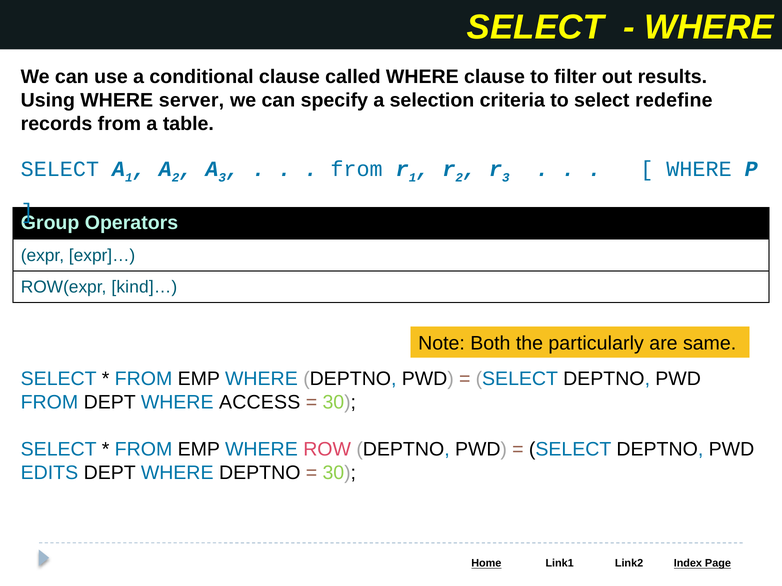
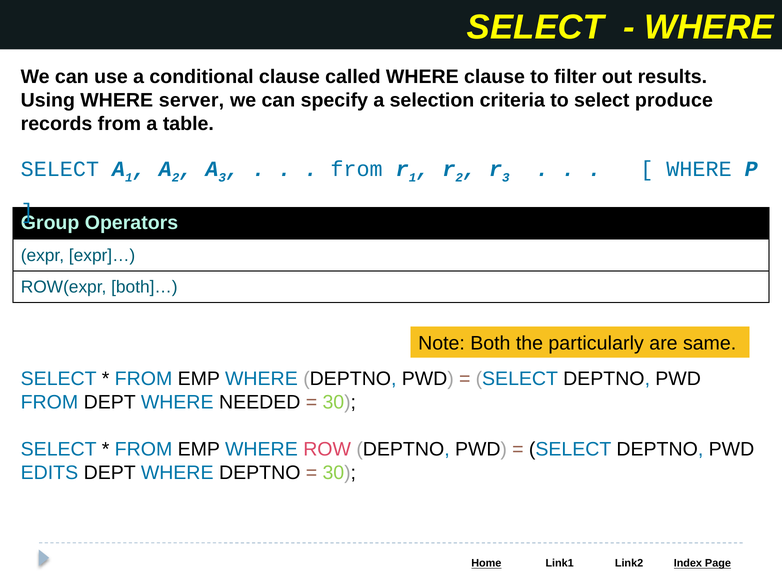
redefine: redefine -> produce
kind]…: kind]… -> both]…
ACCESS: ACCESS -> NEEDED
